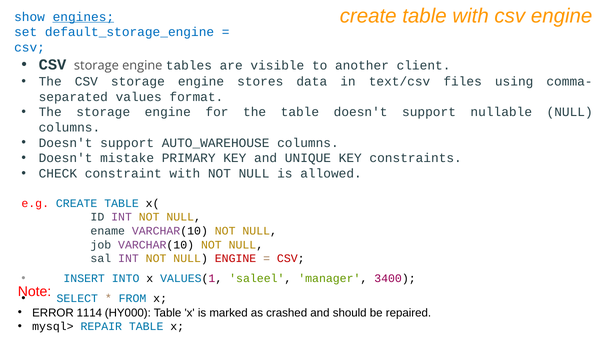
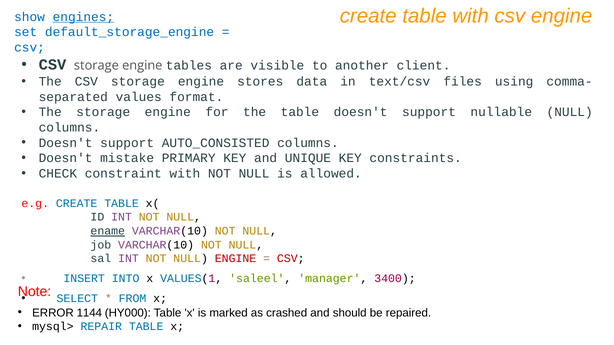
AUTO_WAREHOUSE: AUTO_WAREHOUSE -> AUTO_CONSISTED
ename underline: none -> present
1114: 1114 -> 1144
